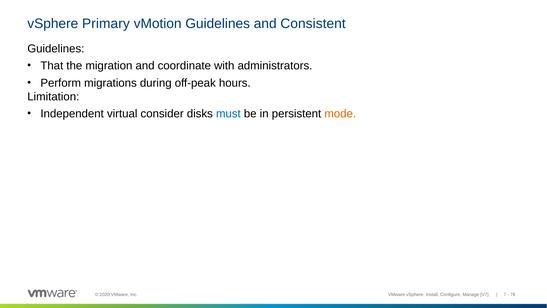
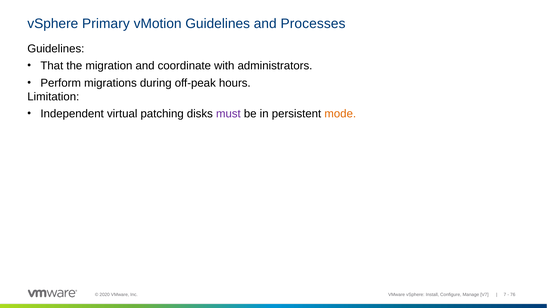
Consistent: Consistent -> Processes
consider: consider -> patching
must colour: blue -> purple
